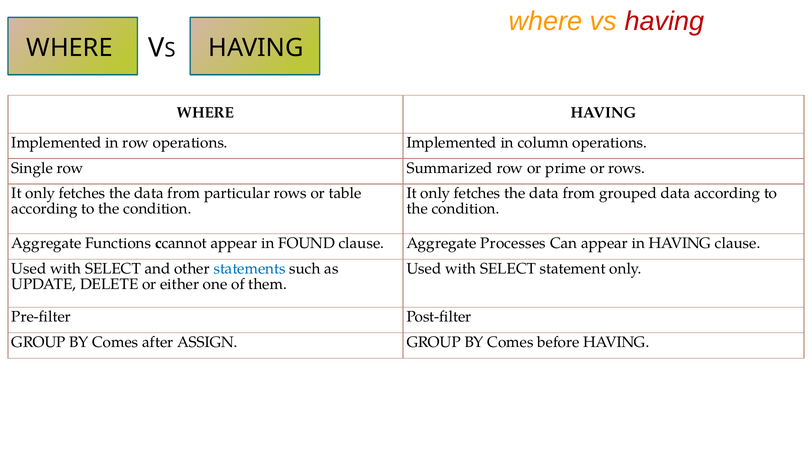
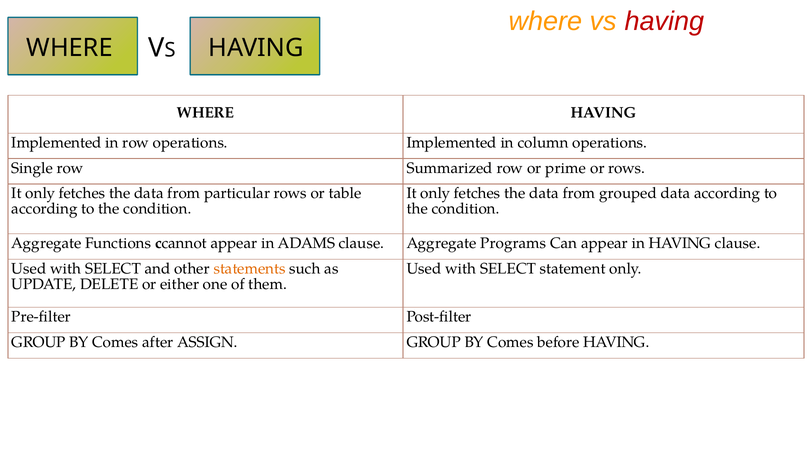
FOUND: FOUND -> ADAMS
Processes: Processes -> Programs
statements colour: blue -> orange
